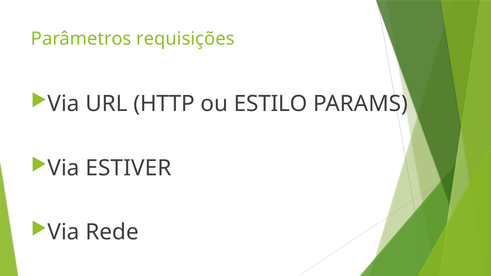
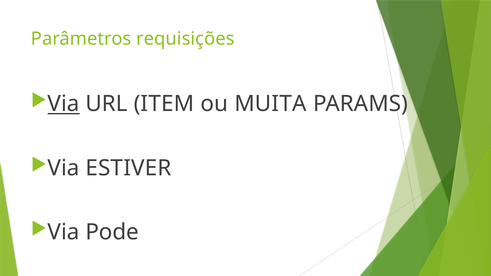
Via at (64, 104) underline: none -> present
HTTP: HTTP -> ITEM
ESTILO: ESTILO -> MUITA
Rede: Rede -> Pode
